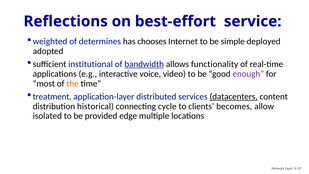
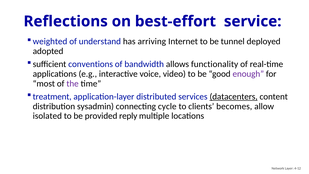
determines: determines -> understand
chooses: chooses -> arriving
simple: simple -> tunnel
institutional: institutional -> conventions
bandwidth underline: present -> none
the colour: orange -> purple
historical: historical -> sysadmin
edge: edge -> reply
